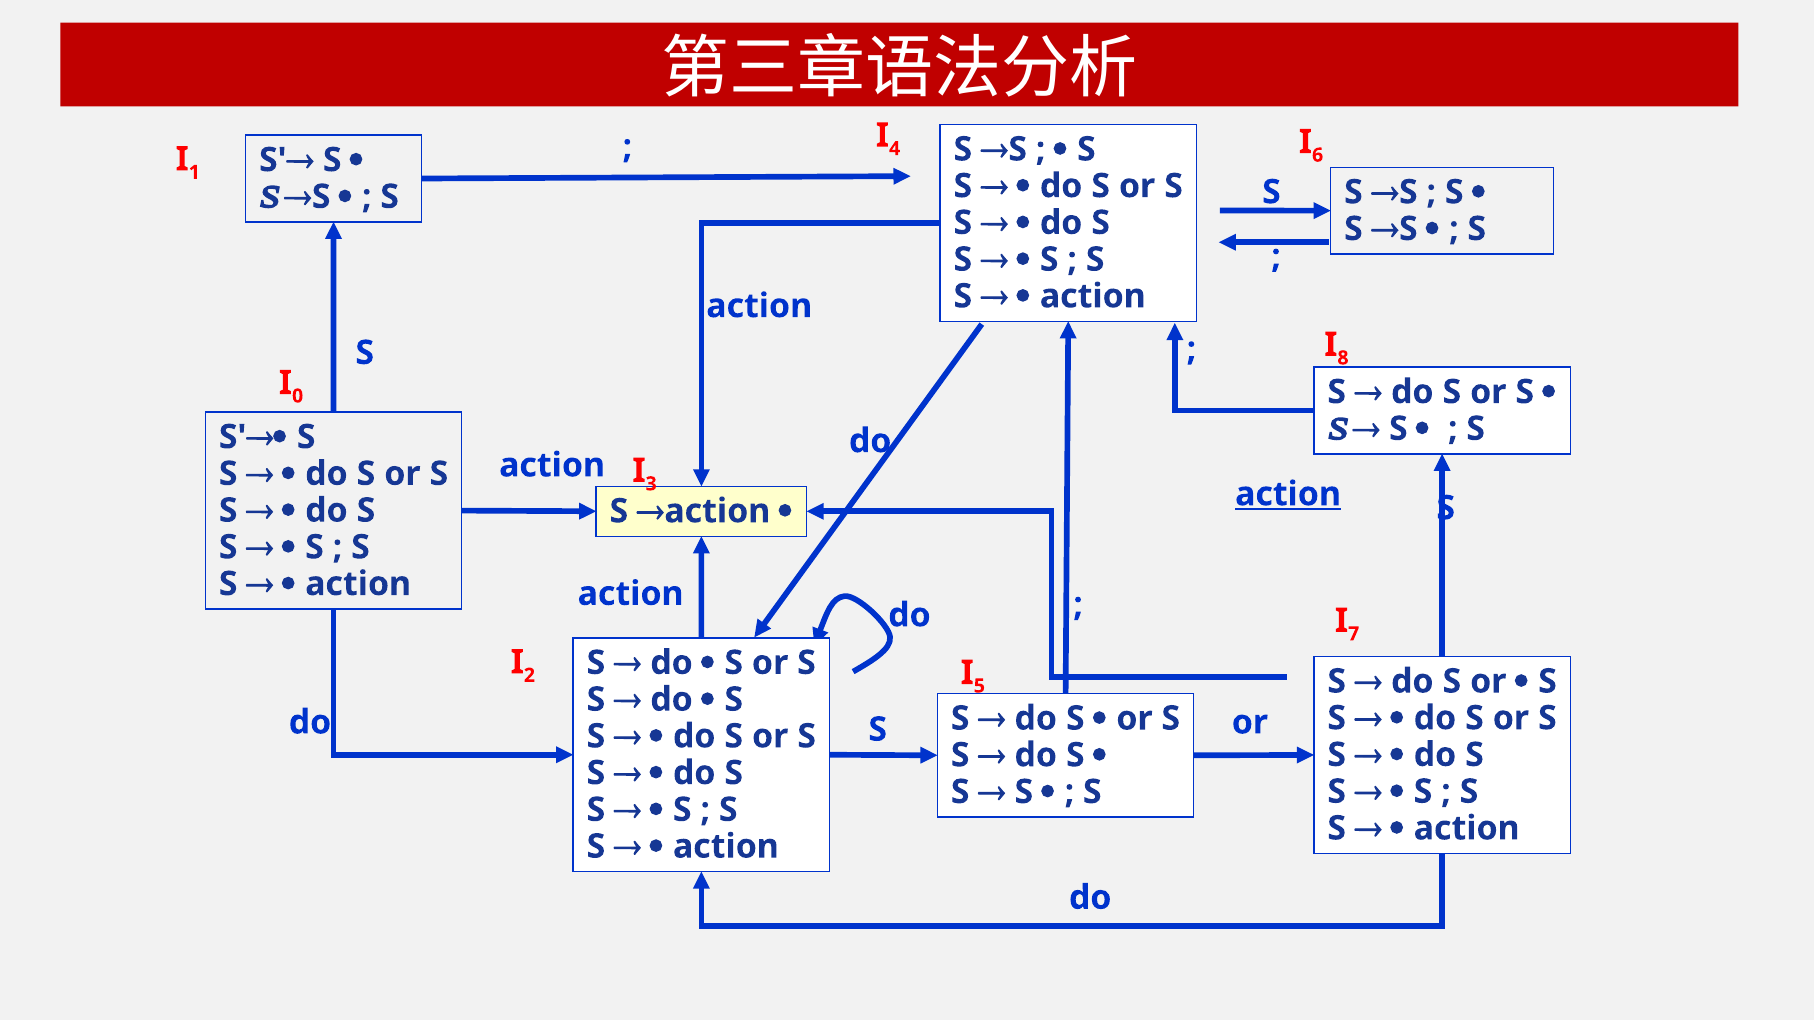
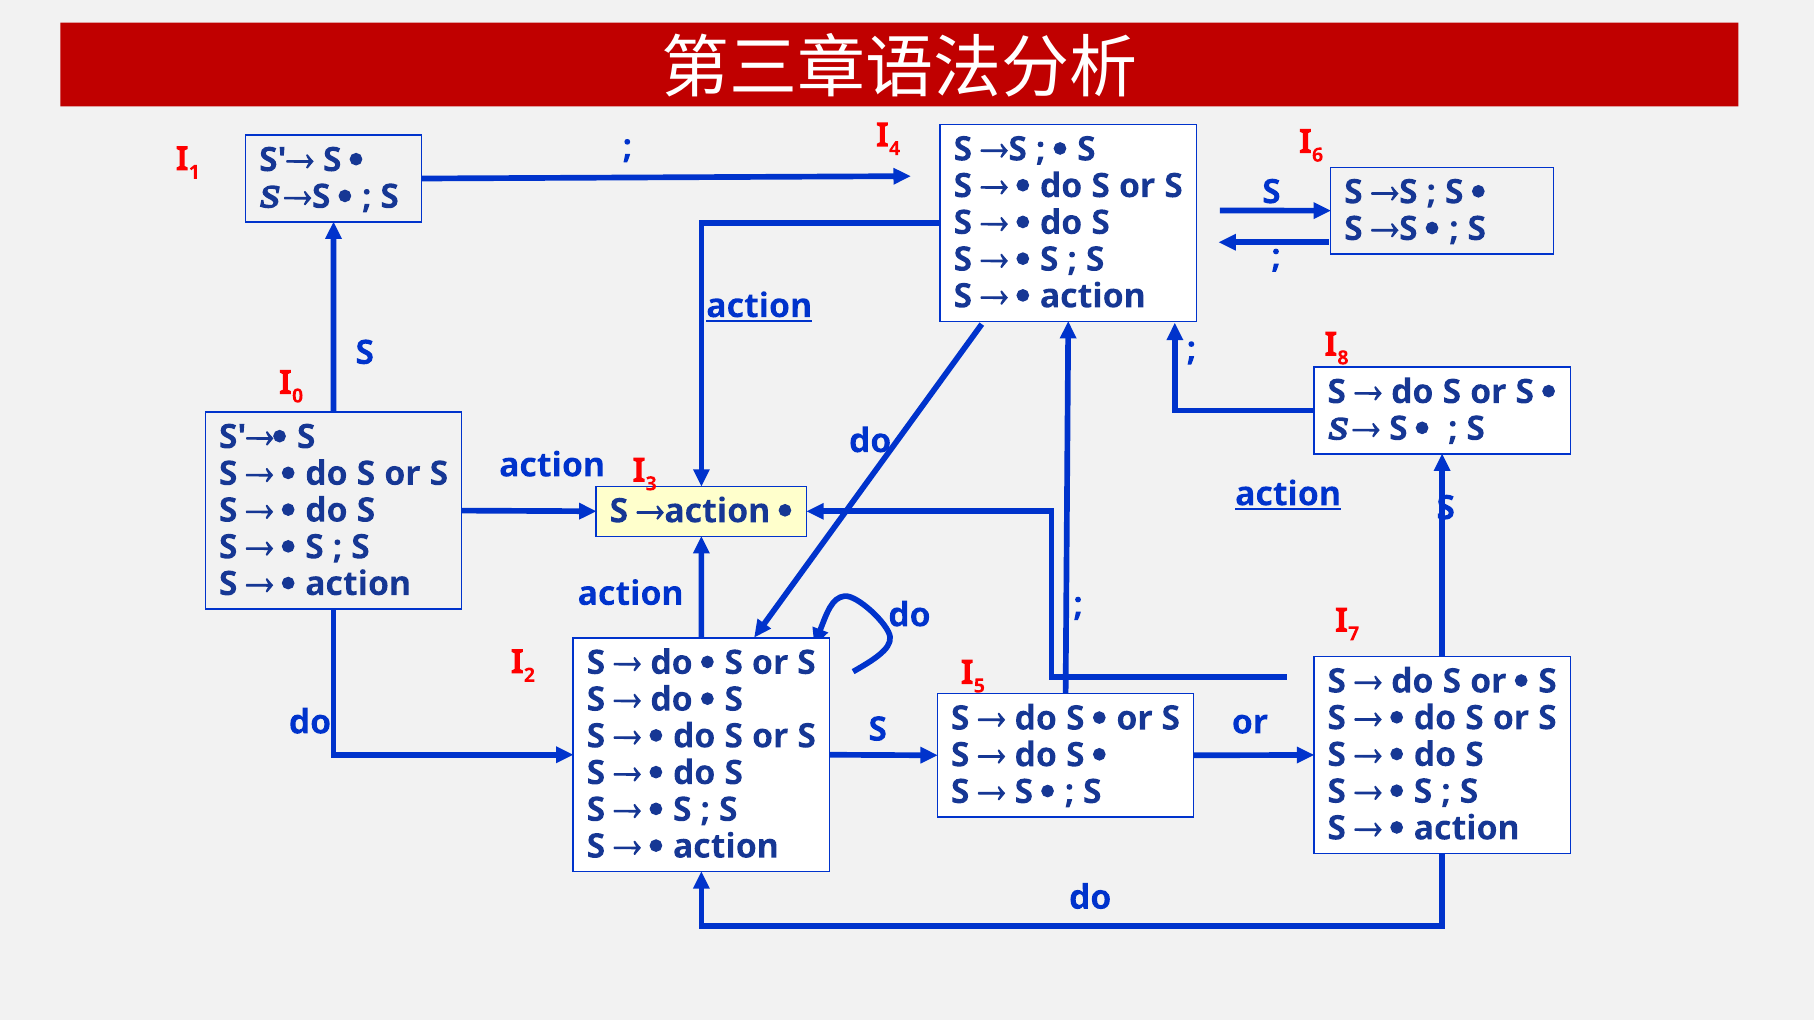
action at (759, 306) underline: none -> present
